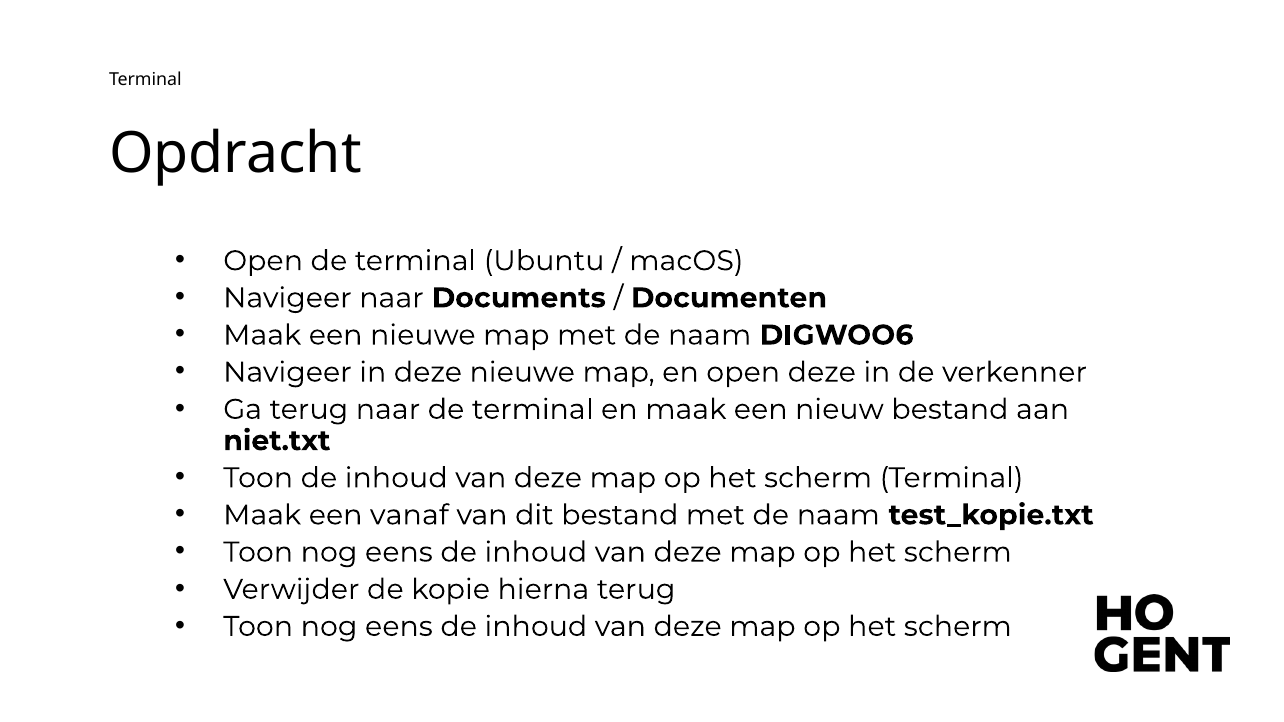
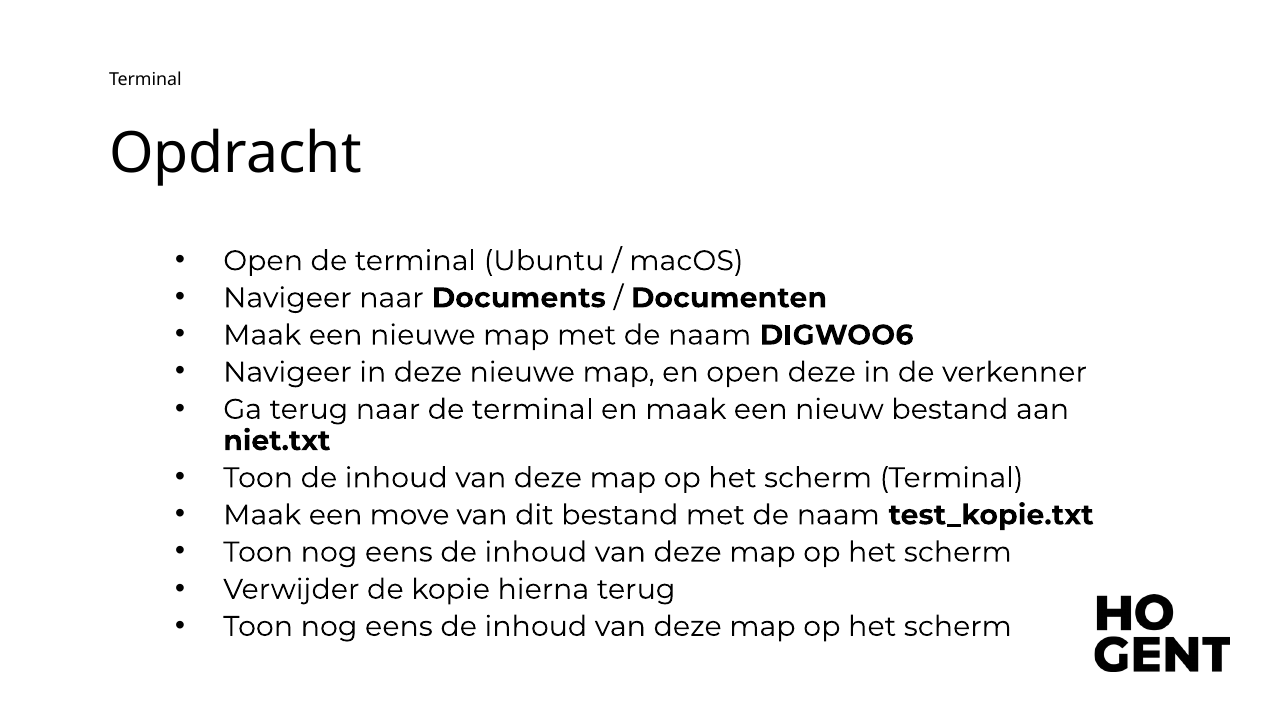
vanaf: vanaf -> move
